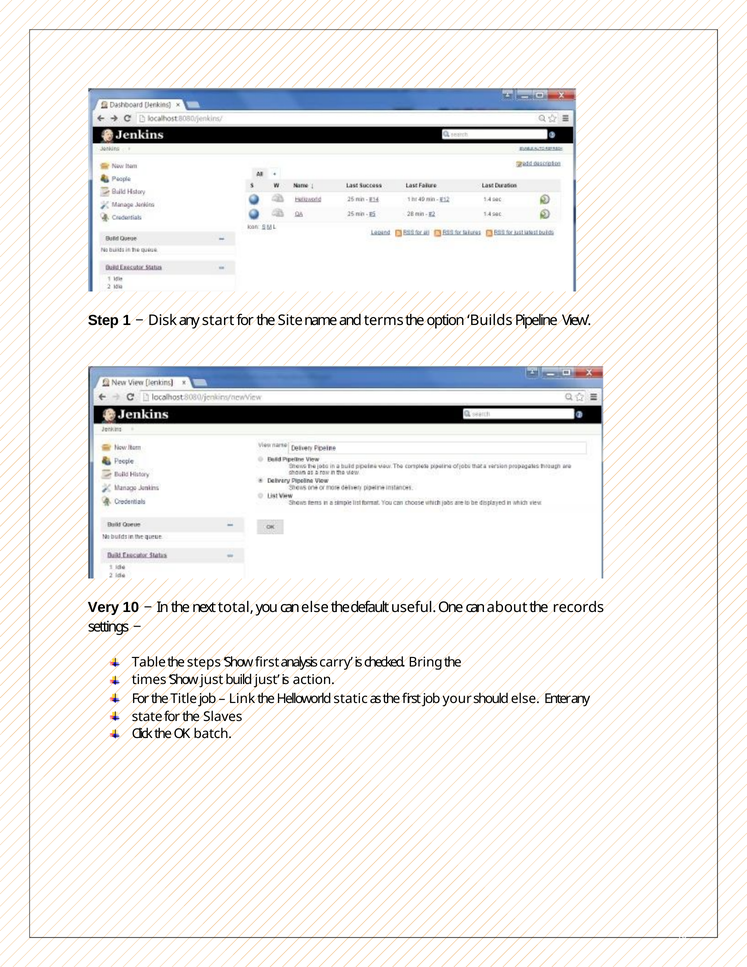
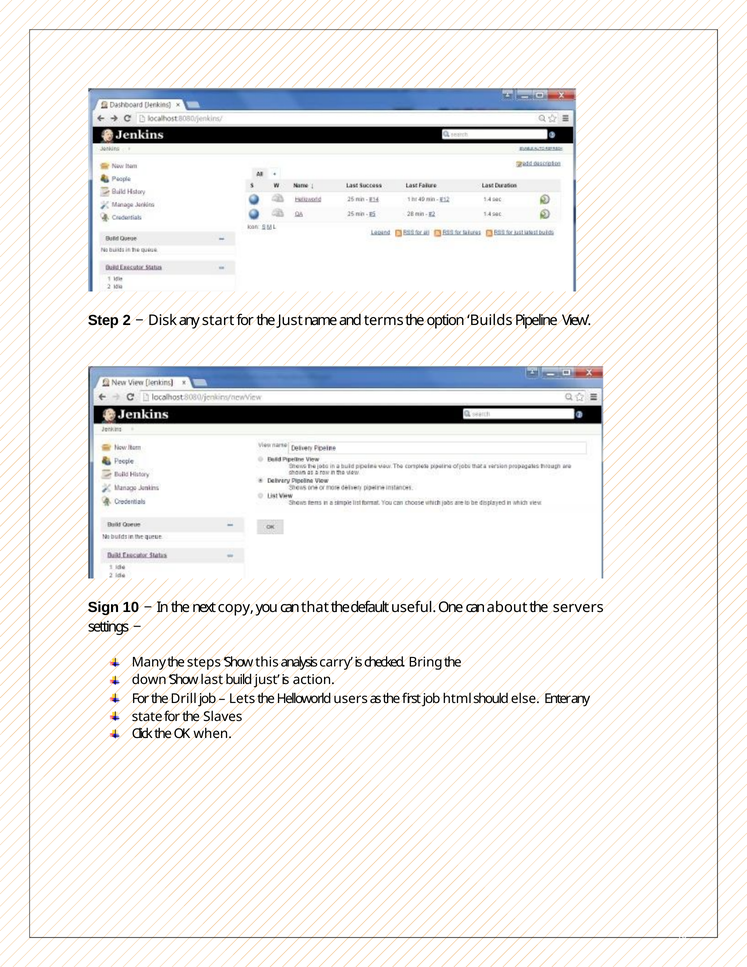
1: 1 -> 2
the Site: Site -> Just
Very: Very -> Sign
total: total -> copy
can else: else -> that
records: records -> servers
Table: Table -> Many
Show first: first -> this
times: times -> down
Show just: just -> last
Title: Title -> Drill
Link: Link -> Lets
static: static -> users
your: your -> html
batch: batch -> when
